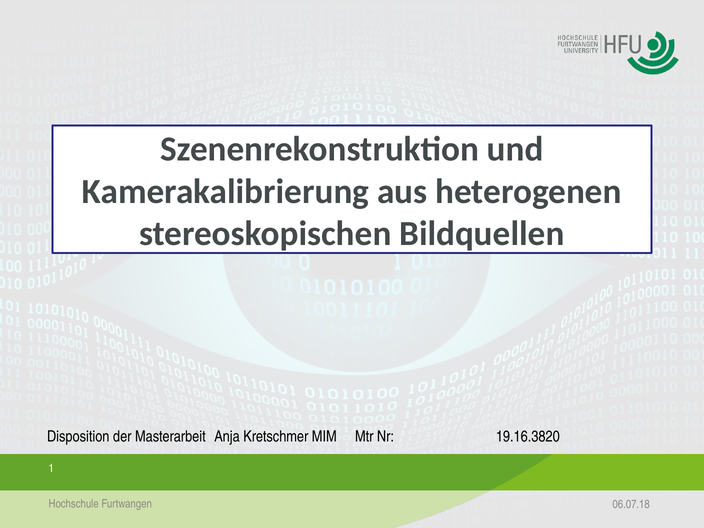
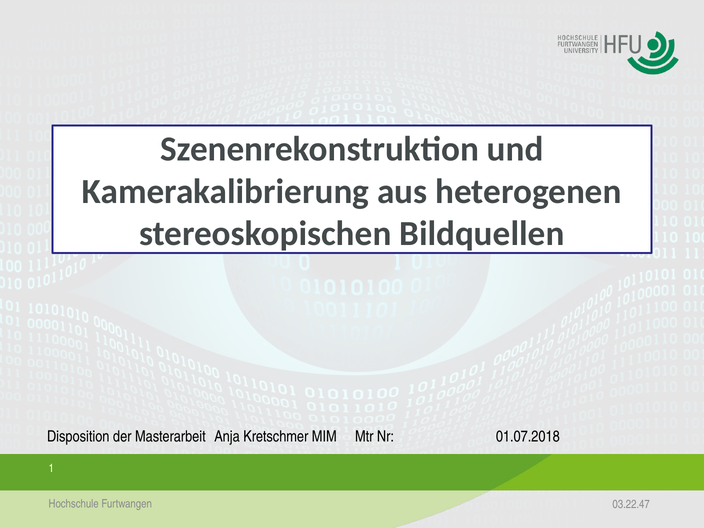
19.16.3820: 19.16.3820 -> 01.07.2018
06.07.18: 06.07.18 -> 03.22.47
